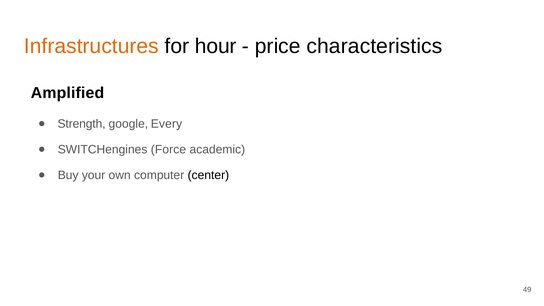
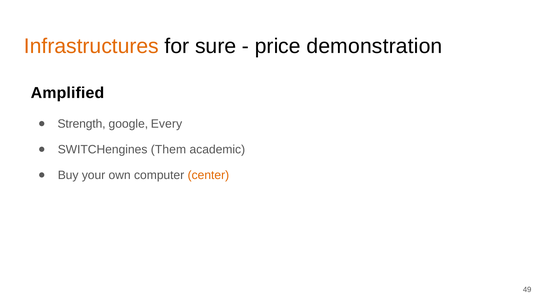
hour: hour -> sure
characteristics: characteristics -> demonstration
Force: Force -> Them
center colour: black -> orange
